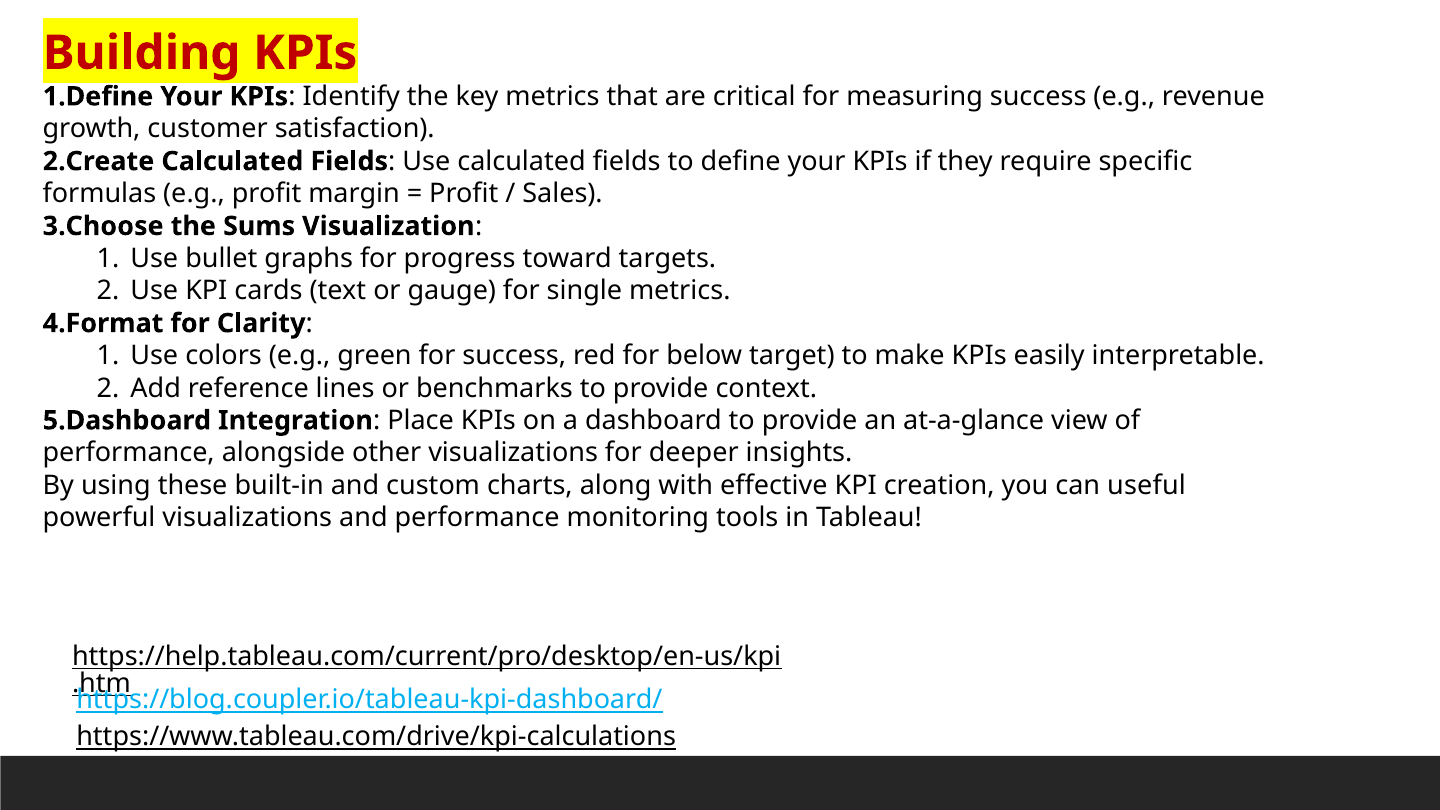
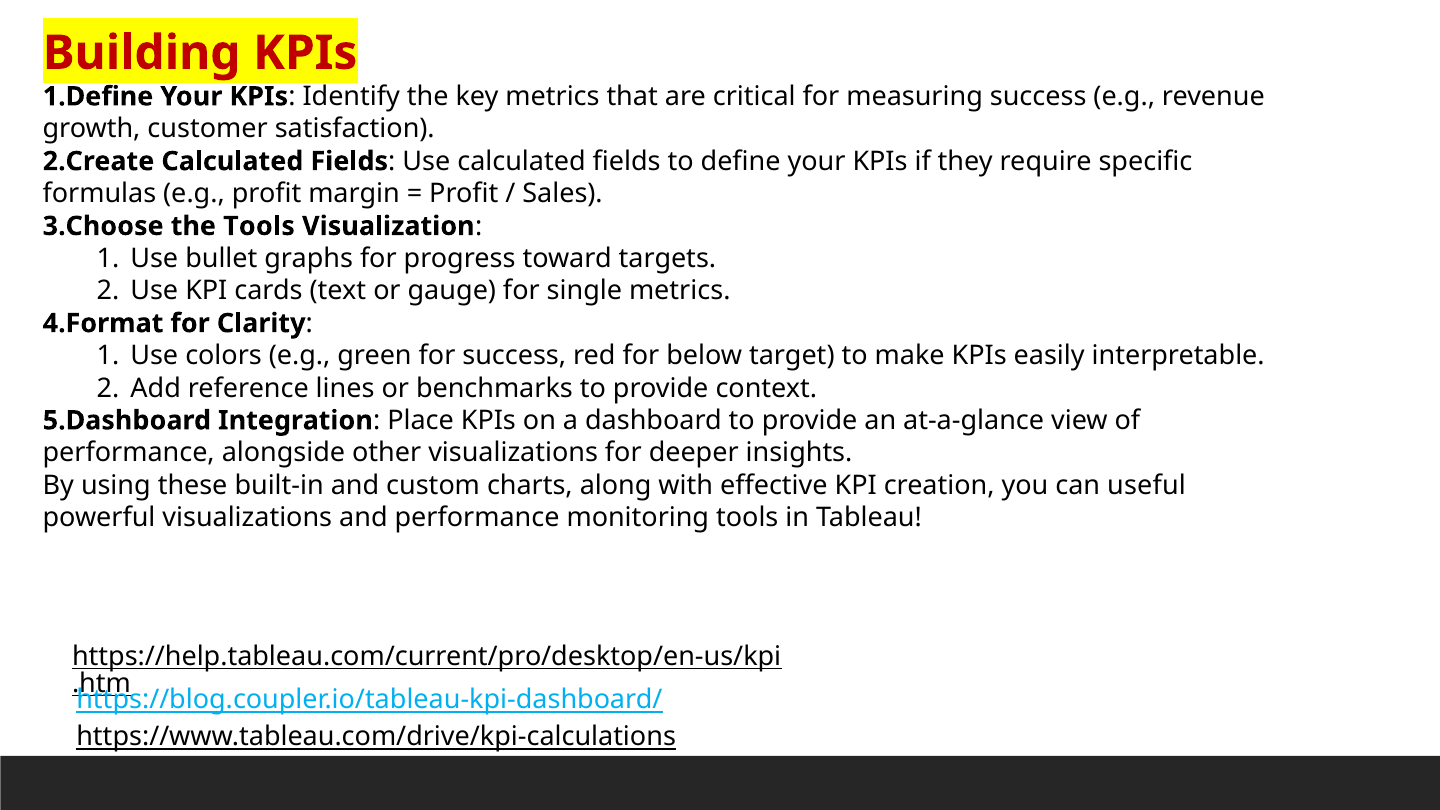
the Sums: Sums -> Tools
